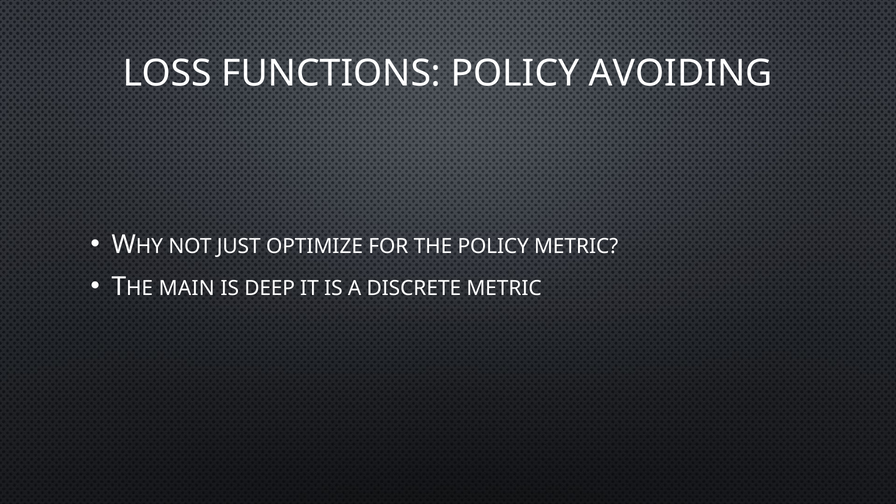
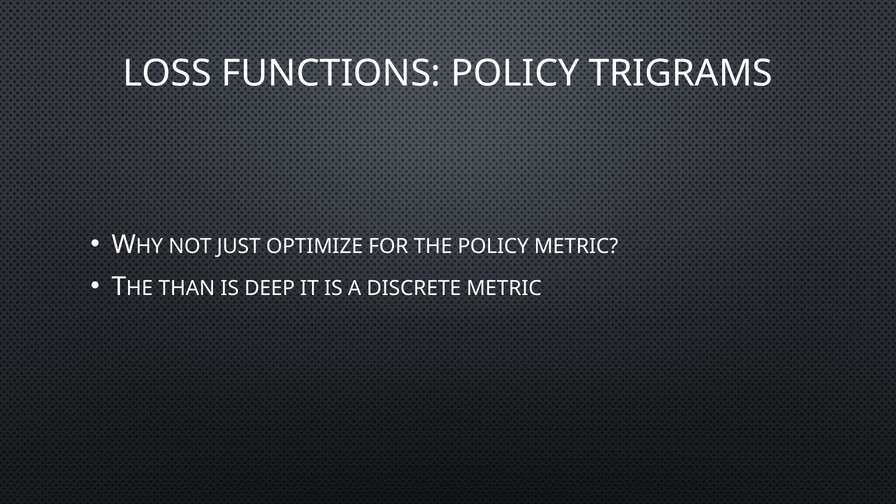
AVOIDING: AVOIDING -> TRIGRAMS
MAIN: MAIN -> THAN
